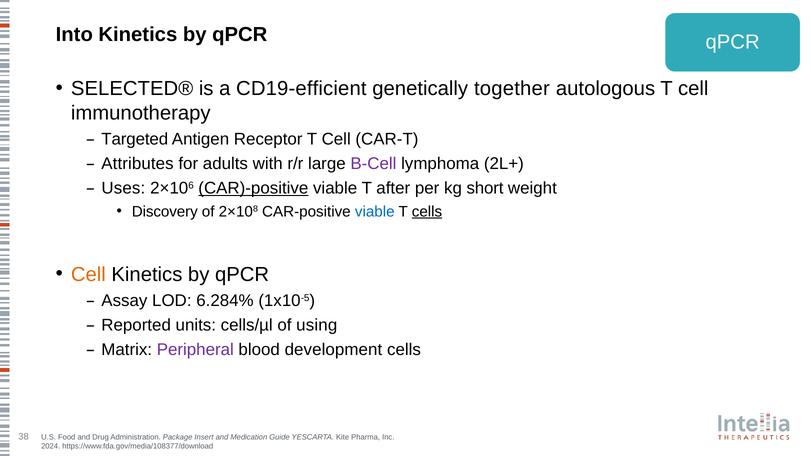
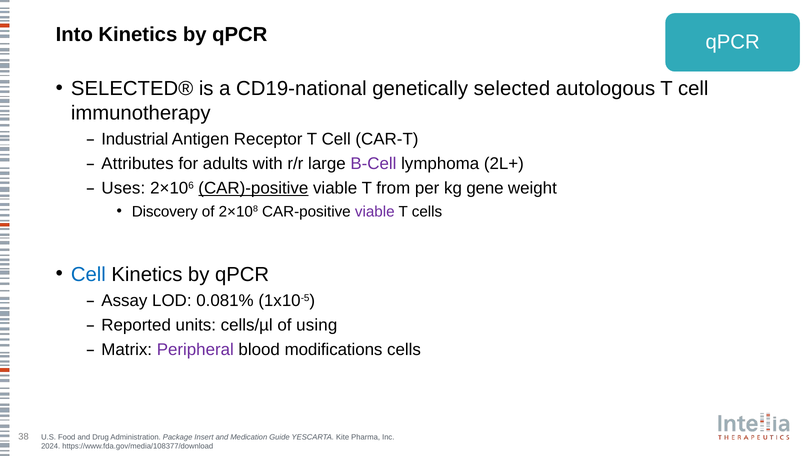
CD19-efficient: CD19-efficient -> CD19-national
together: together -> selected
Targeted: Targeted -> Industrial
after: after -> from
short: short -> gene
viable at (375, 212) colour: blue -> purple
cells at (427, 212) underline: present -> none
Cell at (88, 274) colour: orange -> blue
6.284%: 6.284% -> 0.081%
development: development -> modifications
